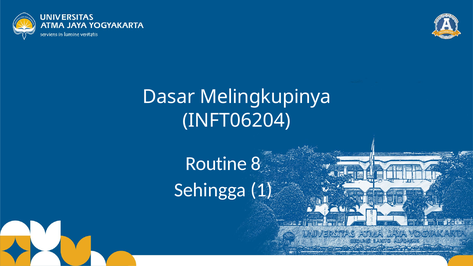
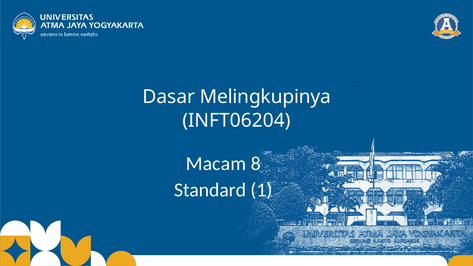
Routine: Routine -> Macam
Sehingga: Sehingga -> Standard
